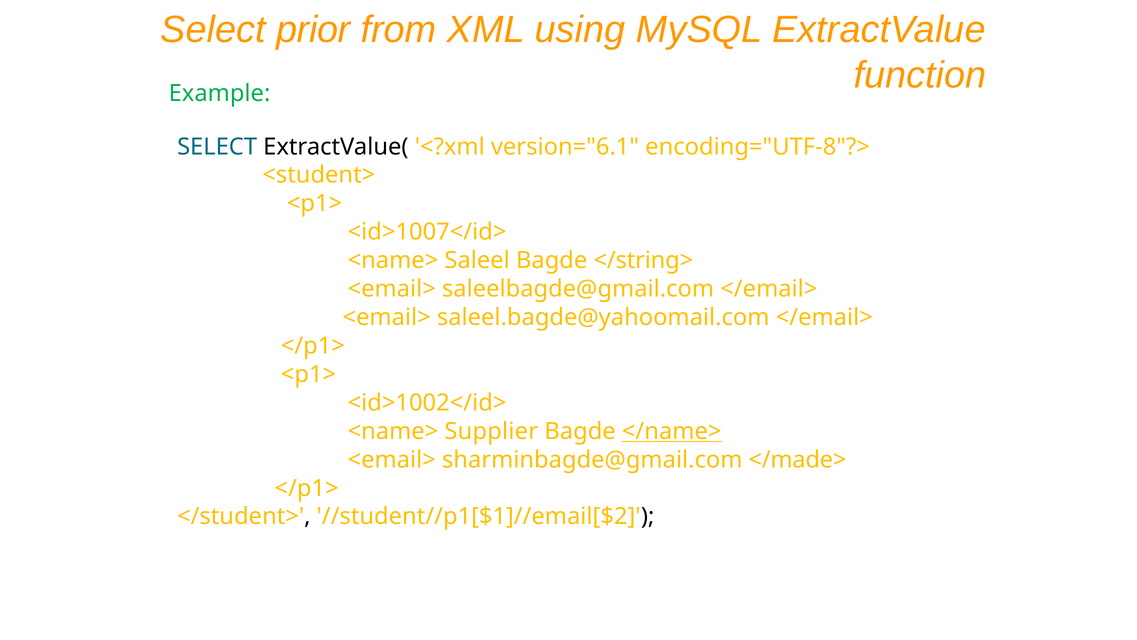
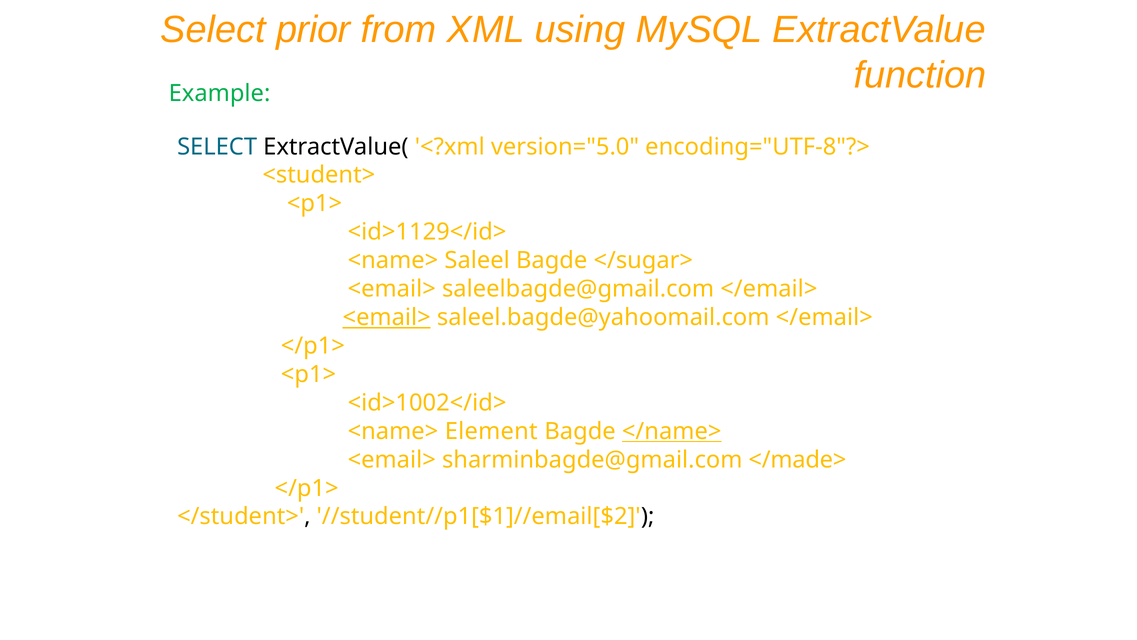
version="6.1: version="6.1 -> version="5.0
<id>1007</id>: <id>1007</id> -> <id>1129</id>
</string>: </string> -> </sugar>
<email> at (387, 317) underline: none -> present
Supplier: Supplier -> Element
